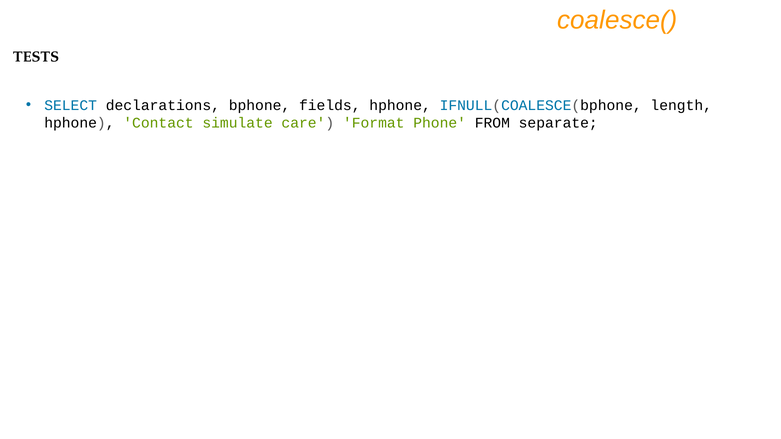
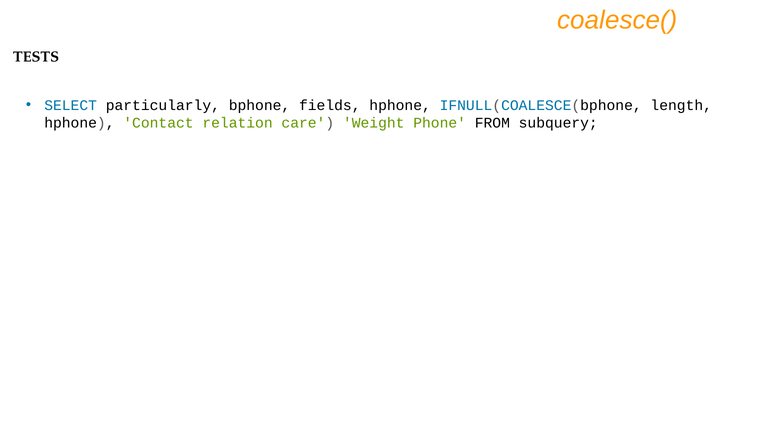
declarations: declarations -> particularly
simulate: simulate -> relation
Format: Format -> Weight
separate: separate -> subquery
